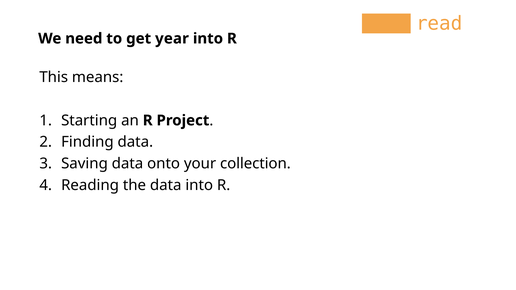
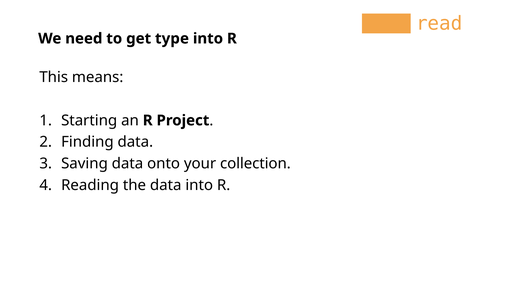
year: year -> type
